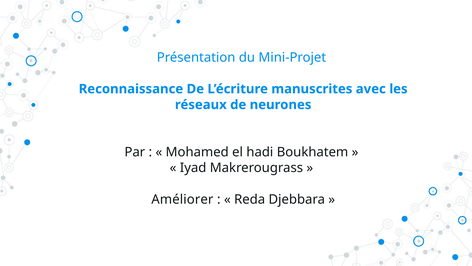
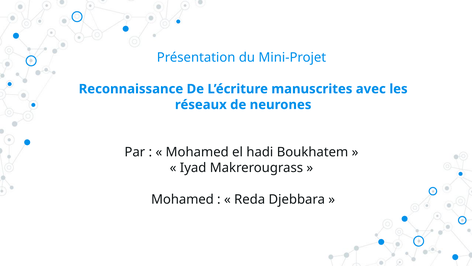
Améliorer at (182, 199): Améliorer -> Mohamed
